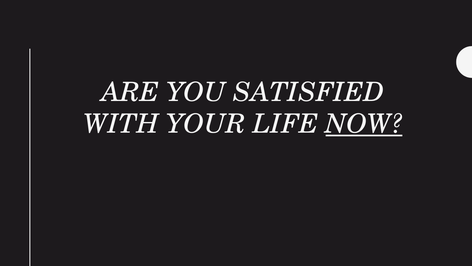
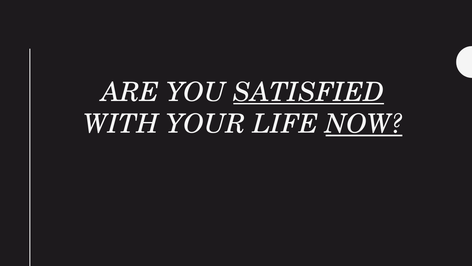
SATISFIED underline: none -> present
